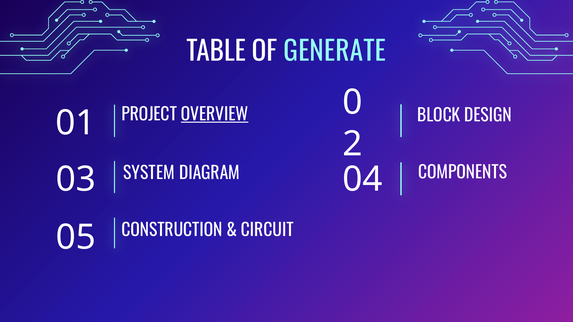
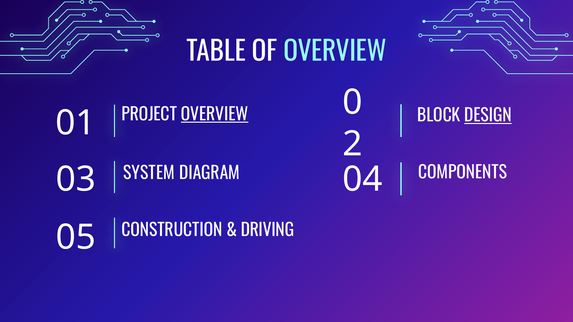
OF GENERATE: GENERATE -> OVERVIEW
DESIGN underline: none -> present
CIRCUIT: CIRCUIT -> DRIVING
